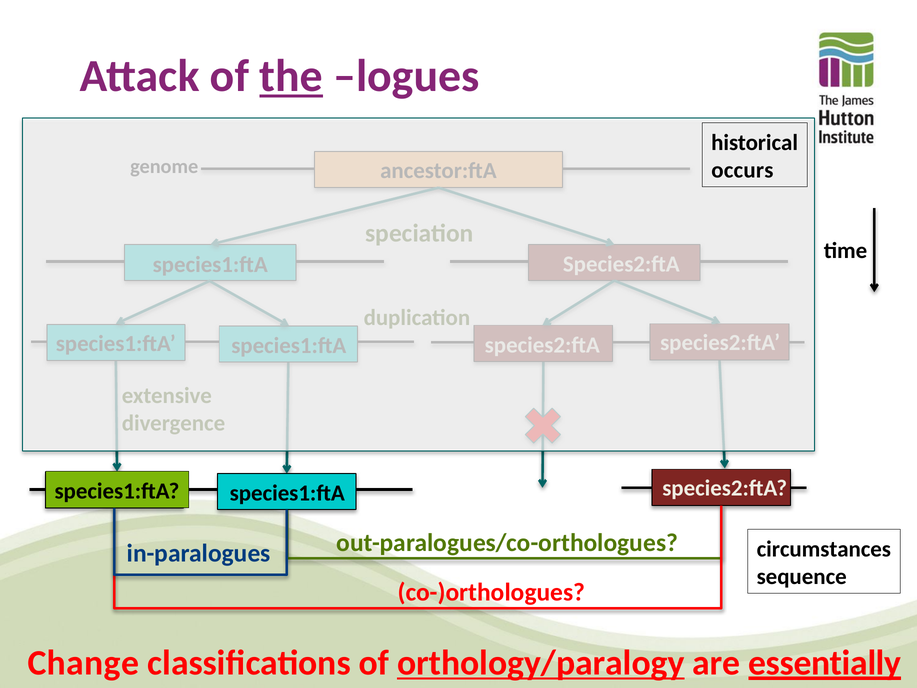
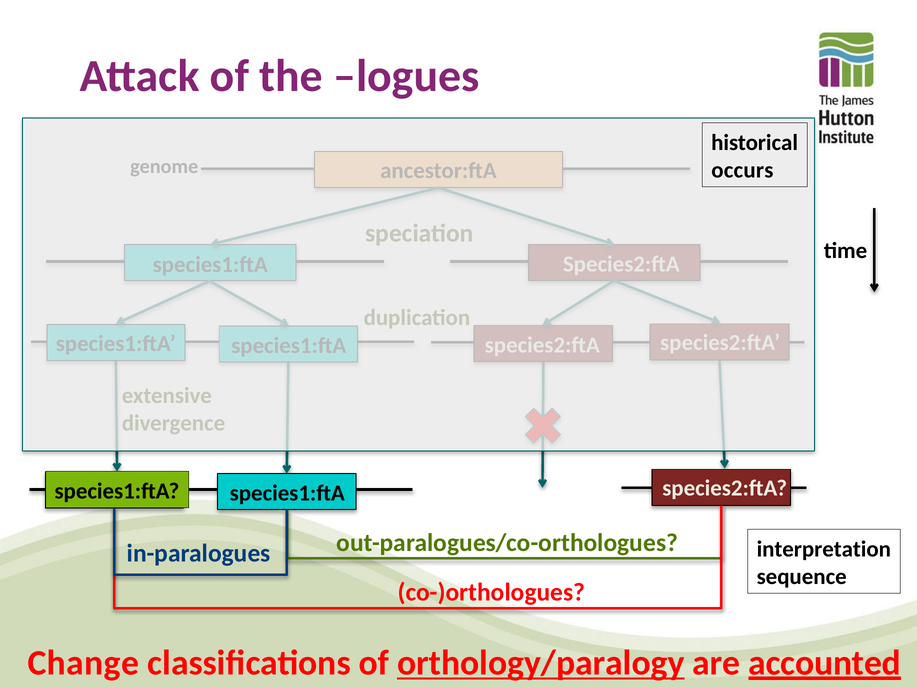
the underline: present -> none
circumstances: circumstances -> interpretation
essentially: essentially -> accounted
